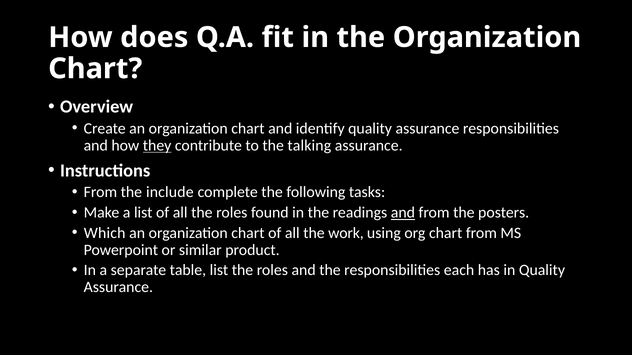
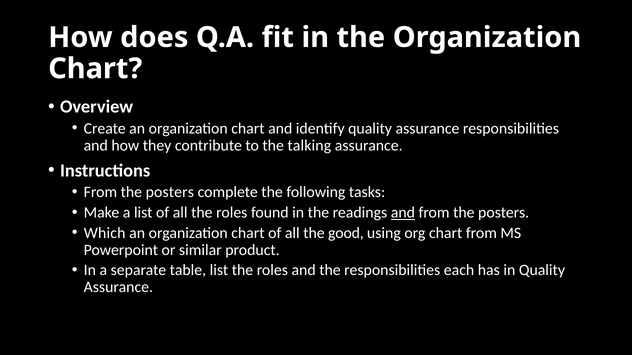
they underline: present -> none
include at (170, 192): include -> posters
work: work -> good
